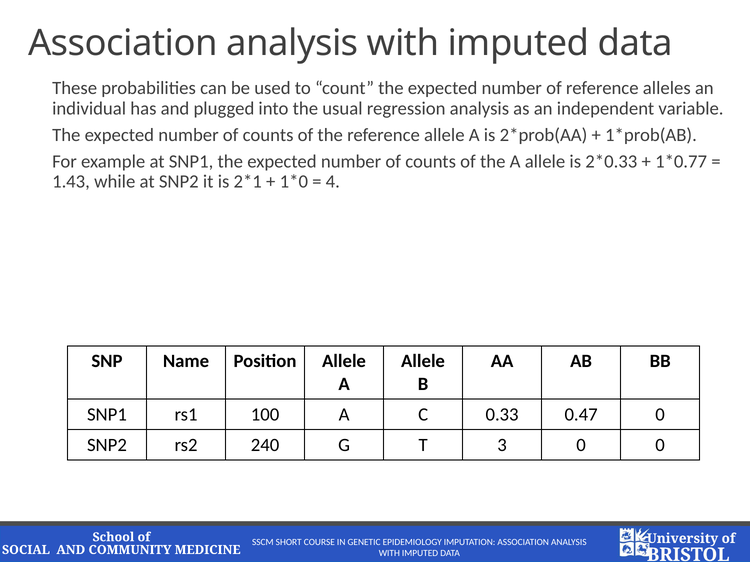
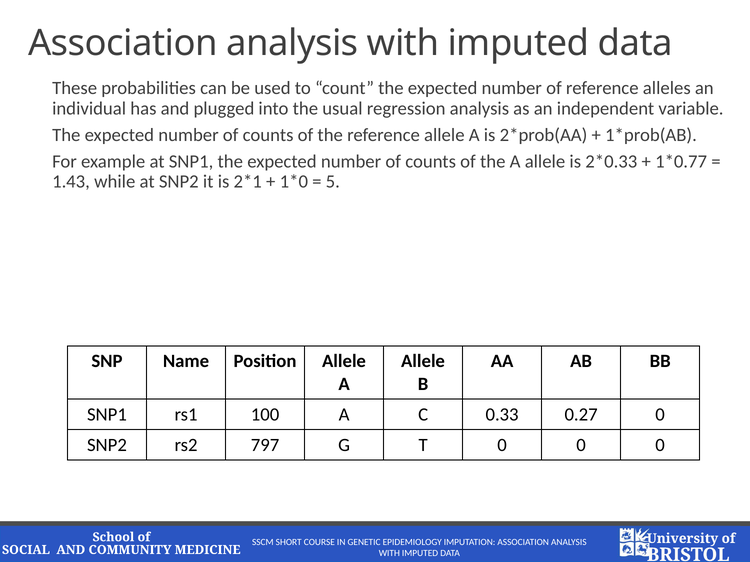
4: 4 -> 5
0.47: 0.47 -> 0.27
240: 240 -> 797
T 3: 3 -> 0
